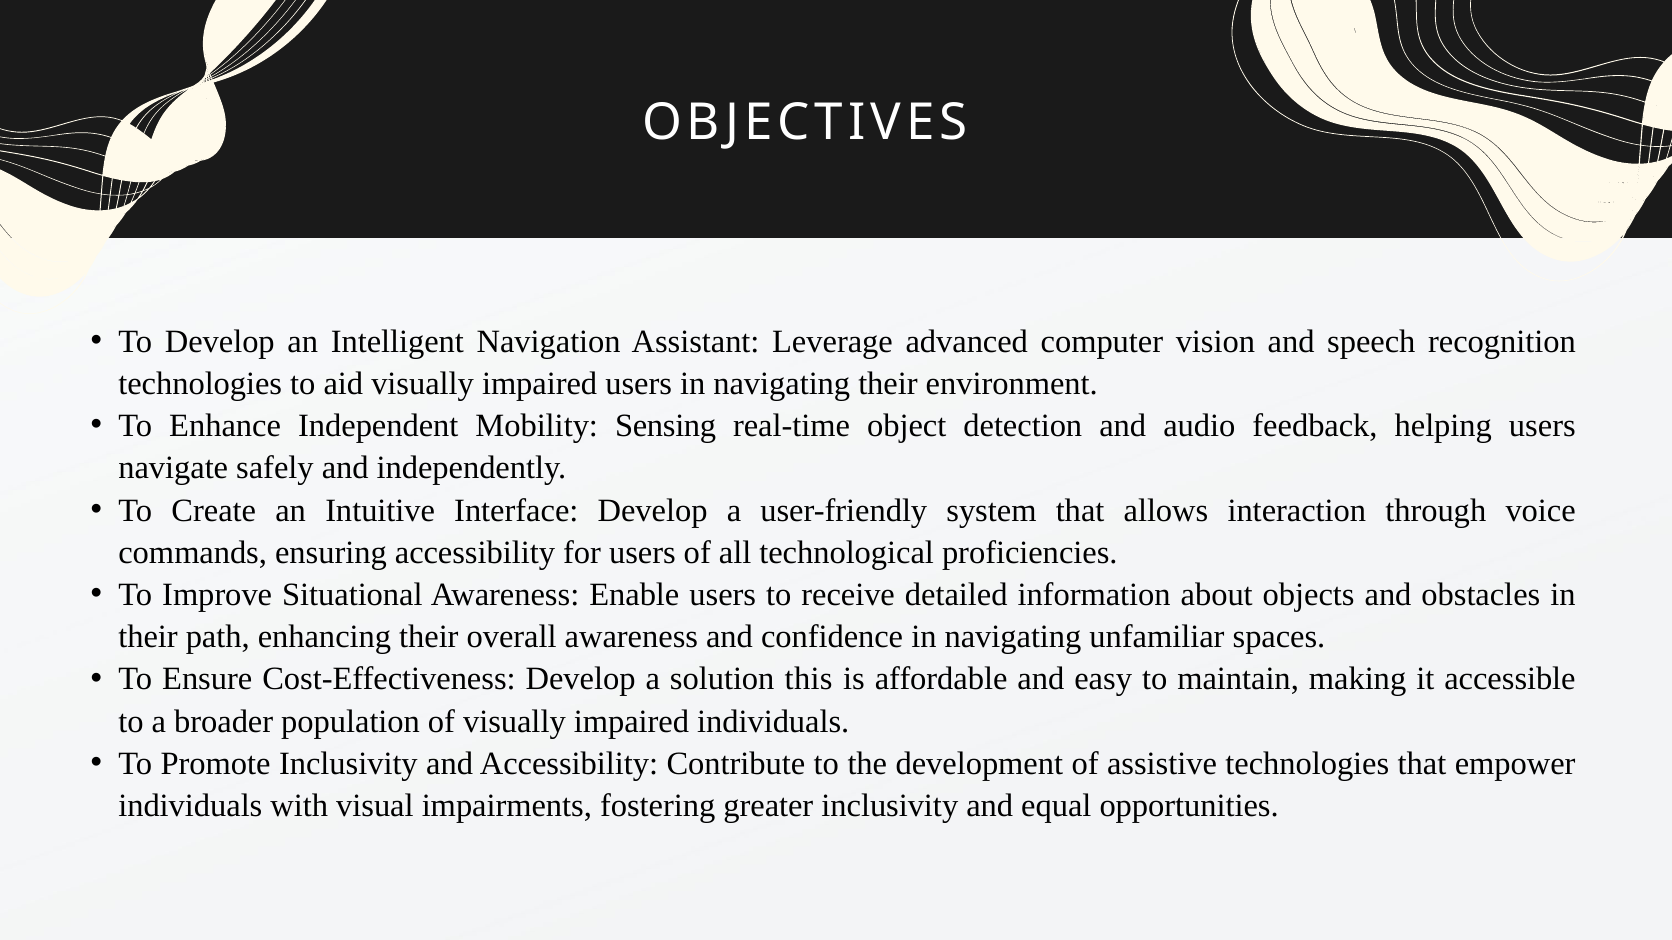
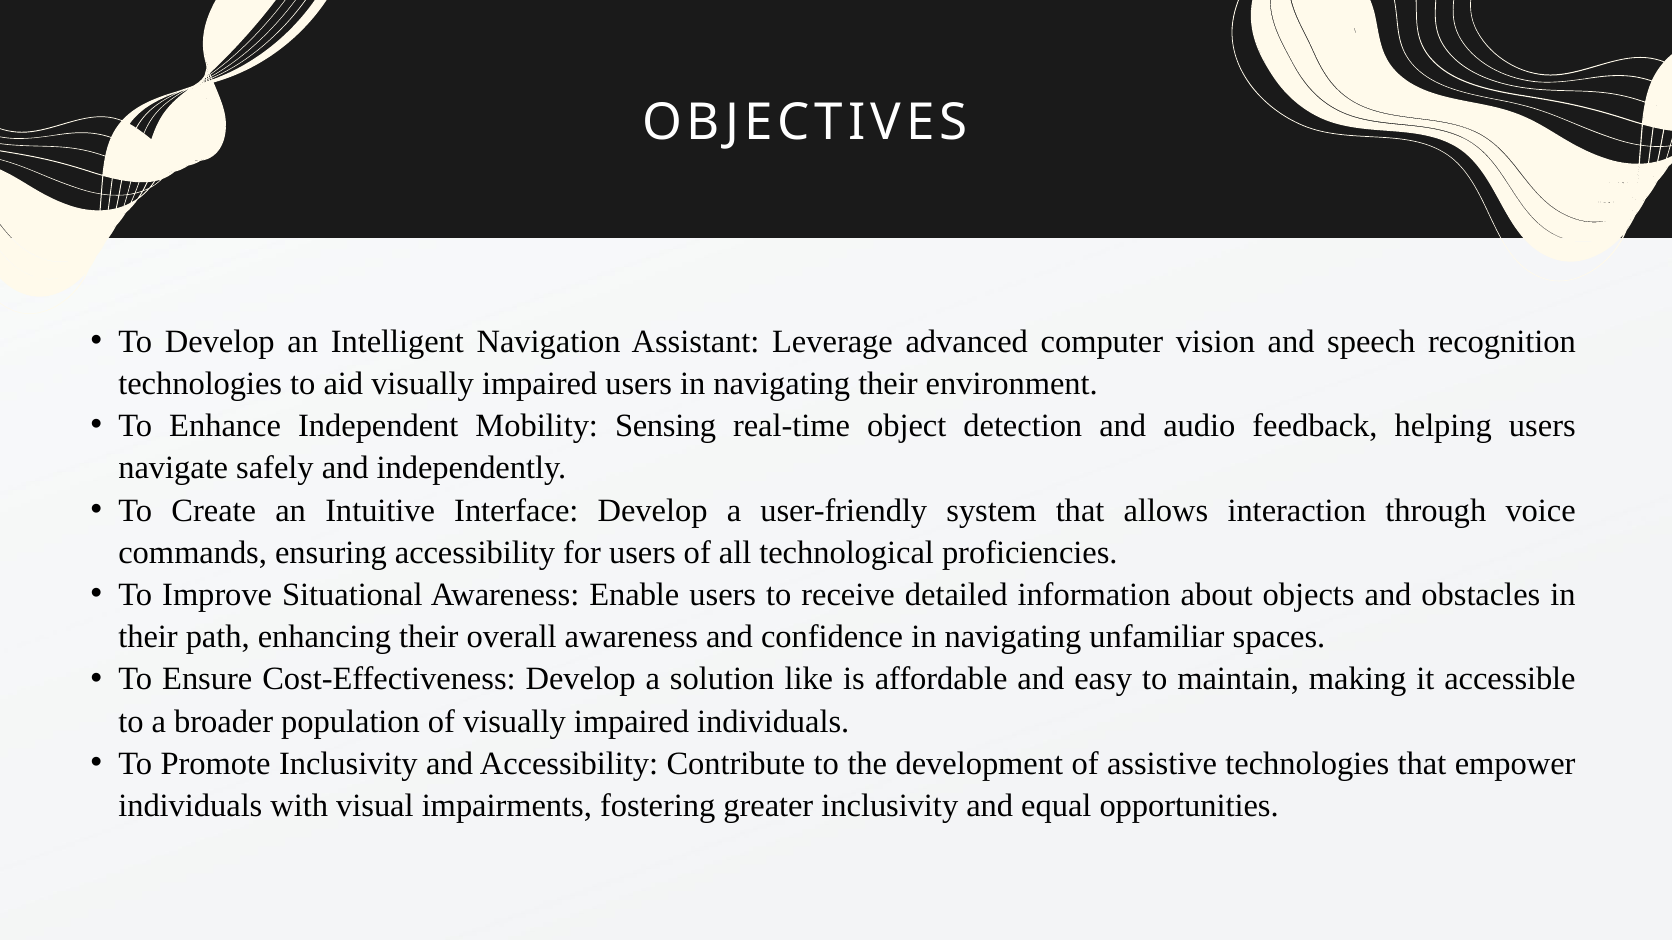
this: this -> like
